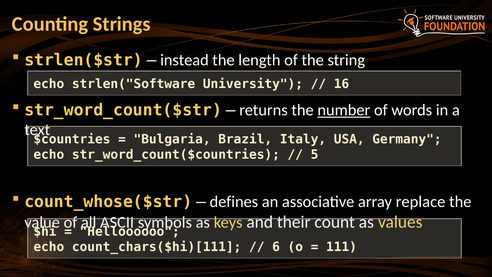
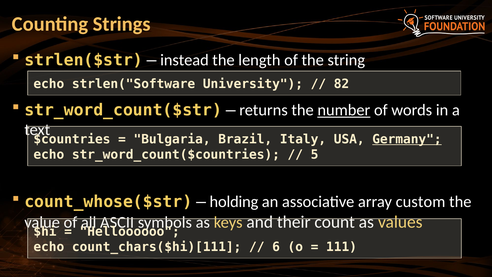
16: 16 -> 82
Germany underline: none -> present
defines: defines -> holding
replace: replace -> custom
